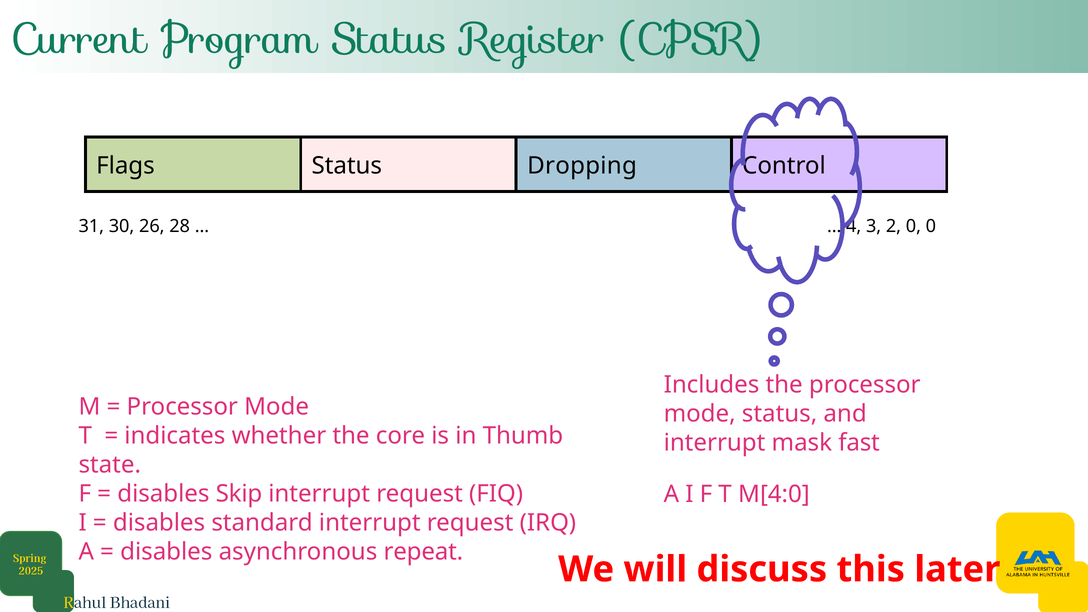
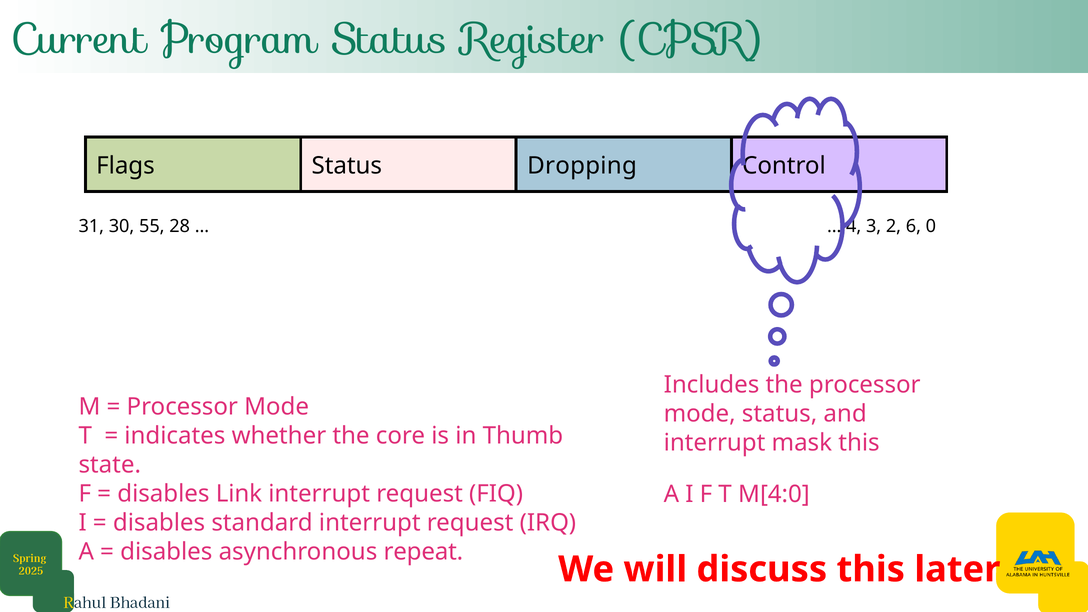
26: 26 -> 55
2 0: 0 -> 6
mask fast: fast -> this
Skip: Skip -> Link
